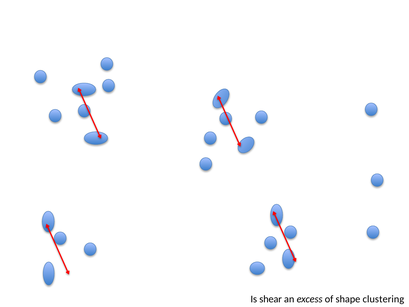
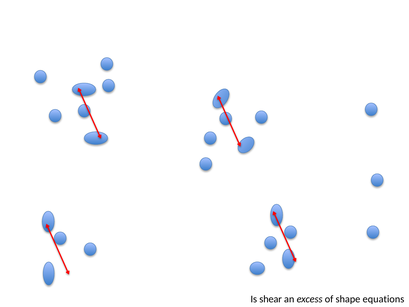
clustering: clustering -> equations
